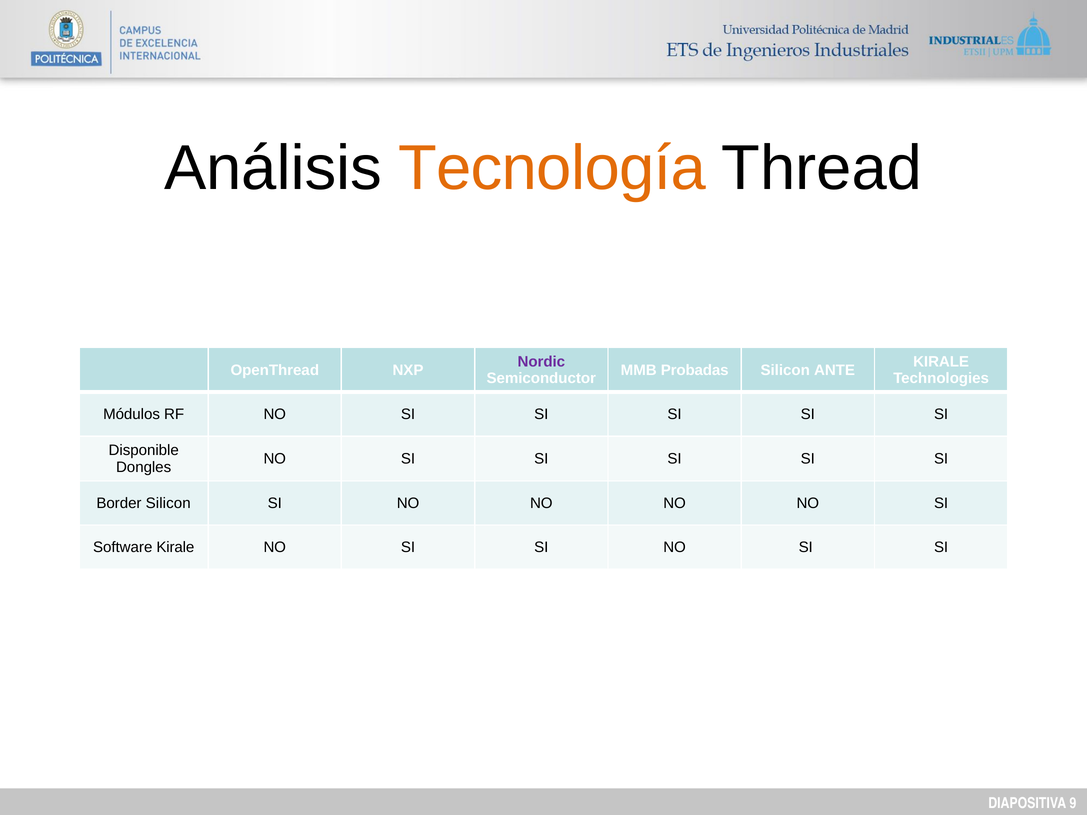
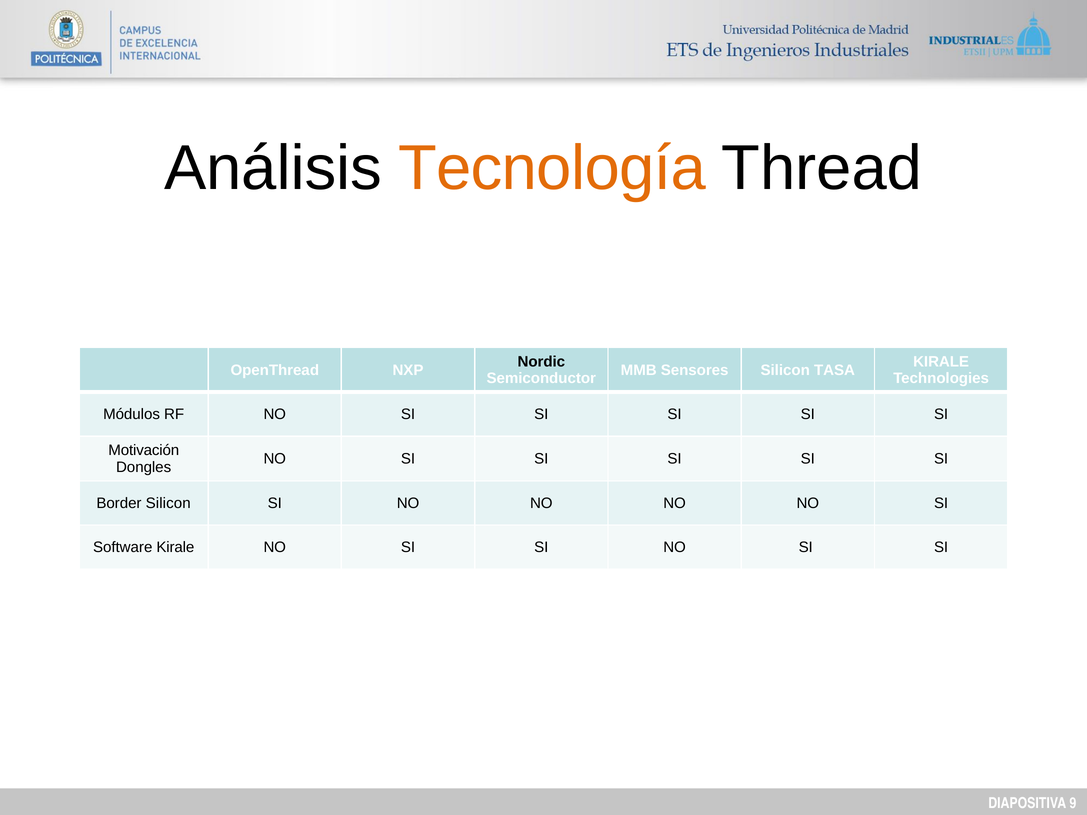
Nordic colour: purple -> black
Probadas: Probadas -> Sensores
ANTE: ANTE -> TASA
Disponible: Disponible -> Motivación
